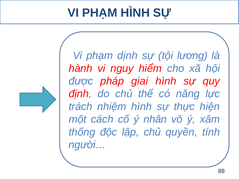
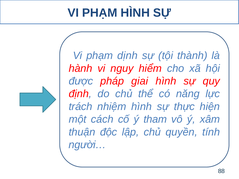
lương: lương -> thành
nhân: nhân -> tham
thống: thống -> thuận
